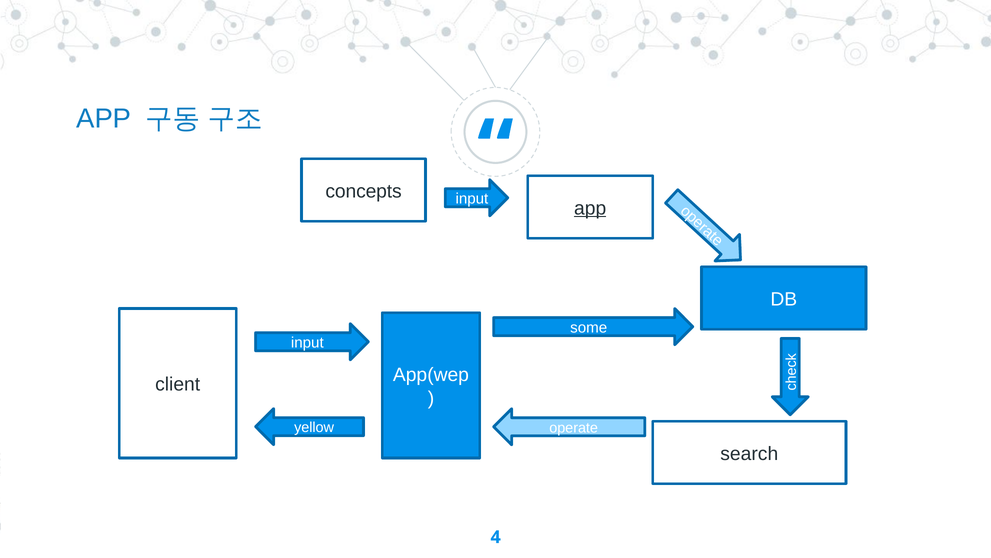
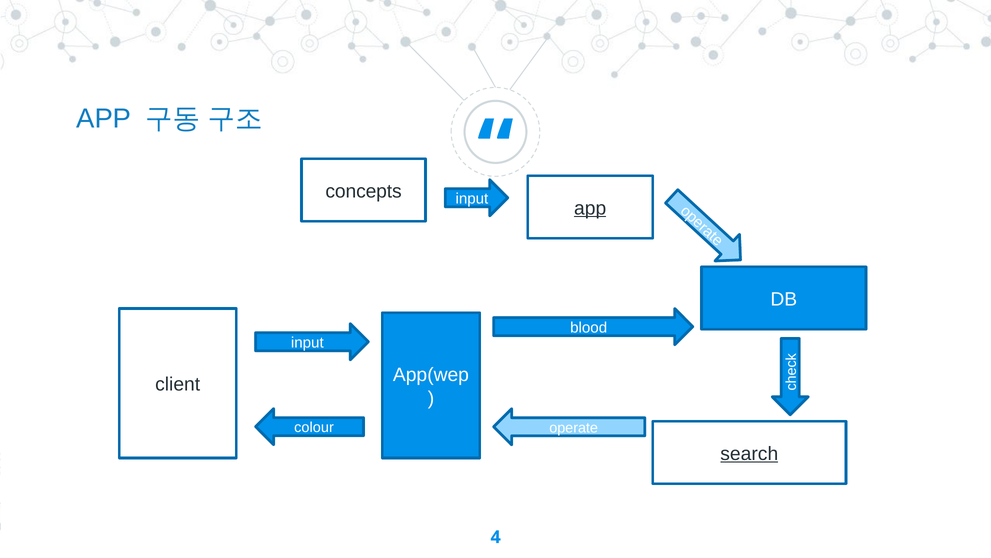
some: some -> blood
yellow: yellow -> colour
search underline: none -> present
